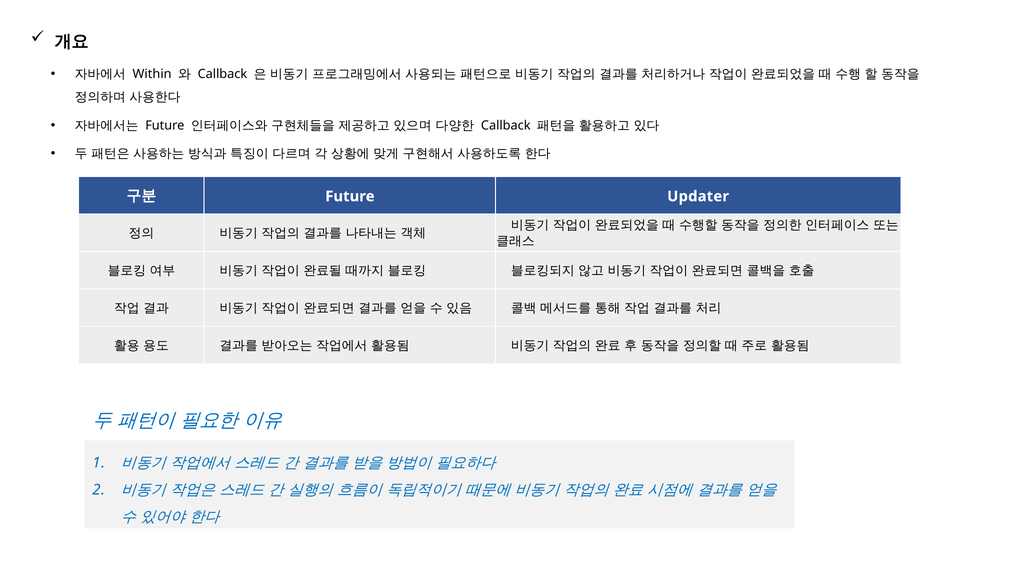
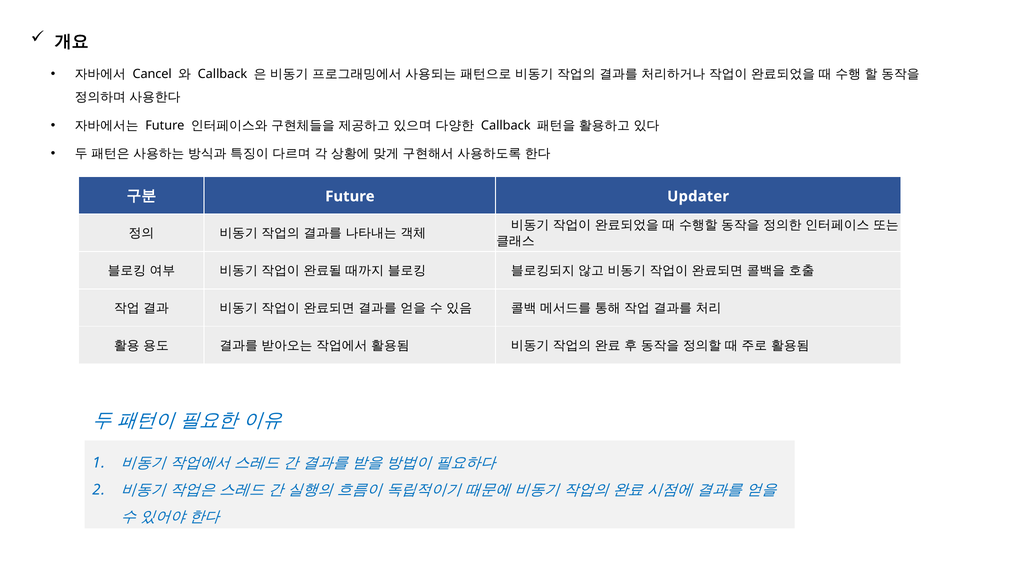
Within: Within -> Cancel
